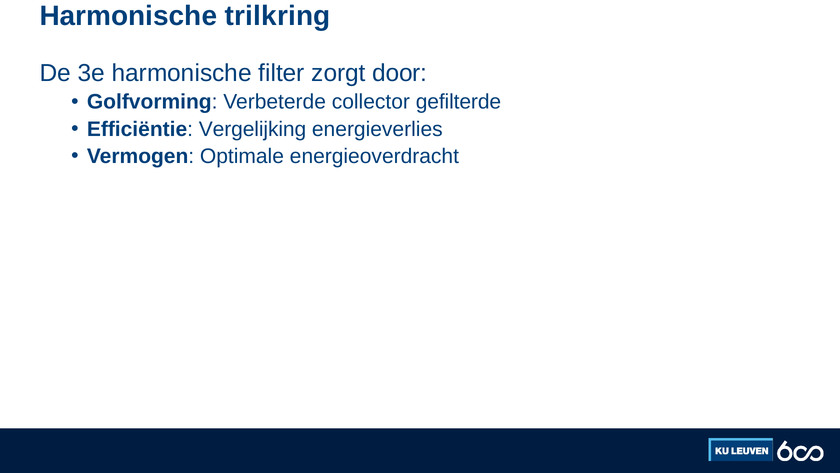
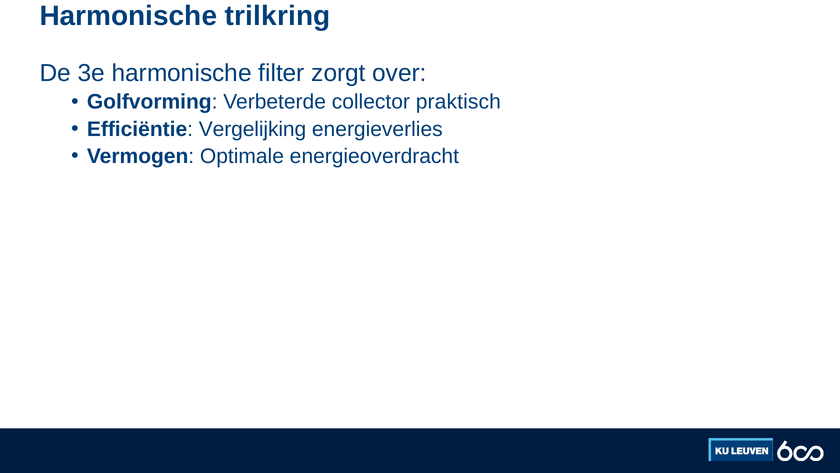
door: door -> over
gefilterde: gefilterde -> praktisch
